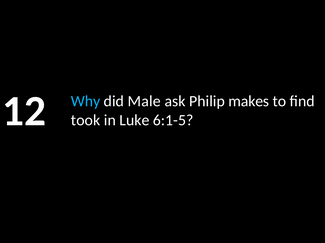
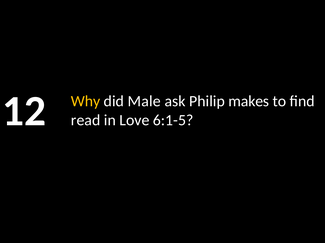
Why colour: light blue -> yellow
took: took -> read
Luke: Luke -> Love
